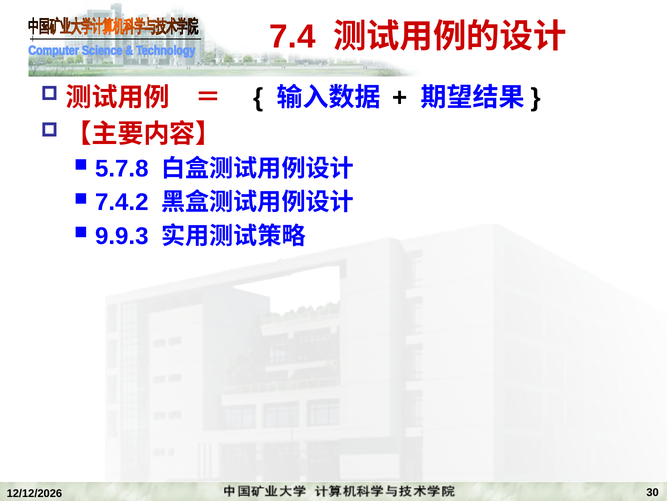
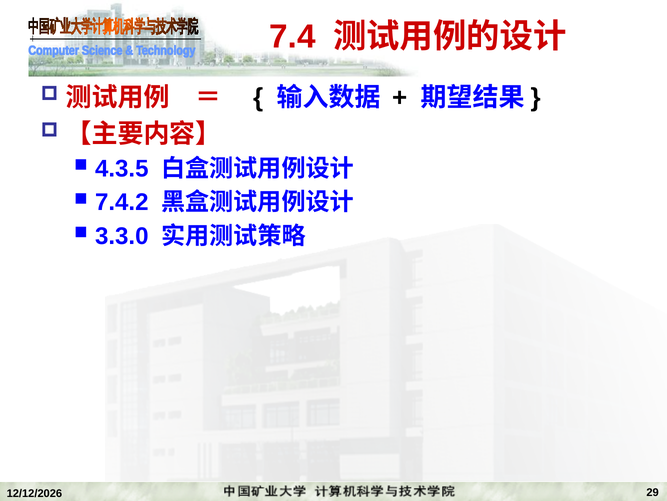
5.7.8: 5.7.8 -> 4.3.5
9.9.3: 9.9.3 -> 3.3.0
30: 30 -> 29
